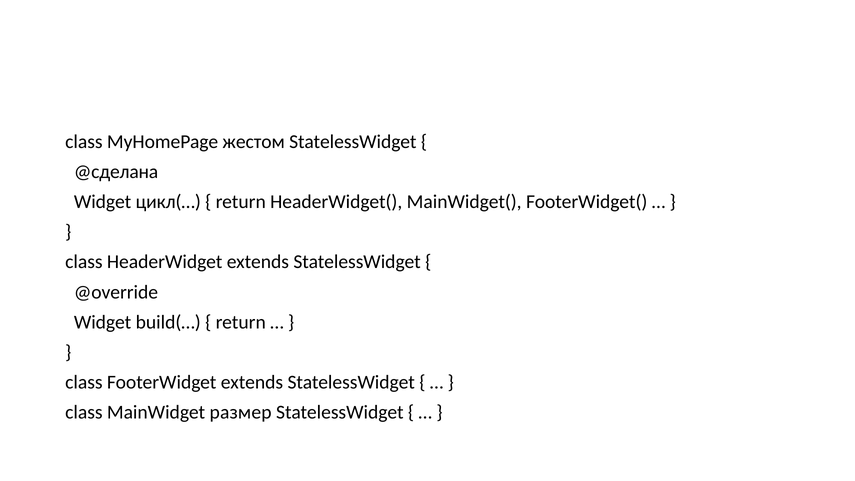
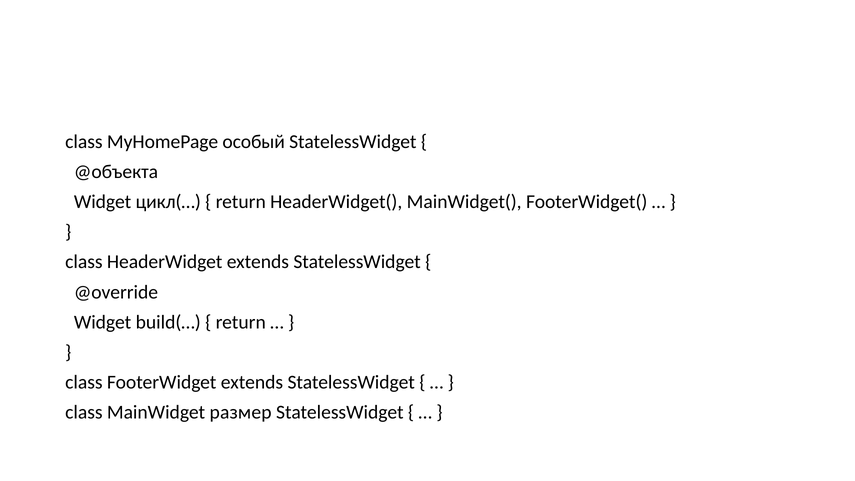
жестом: жестом -> особый
@сделана: @сделана -> @объекта
